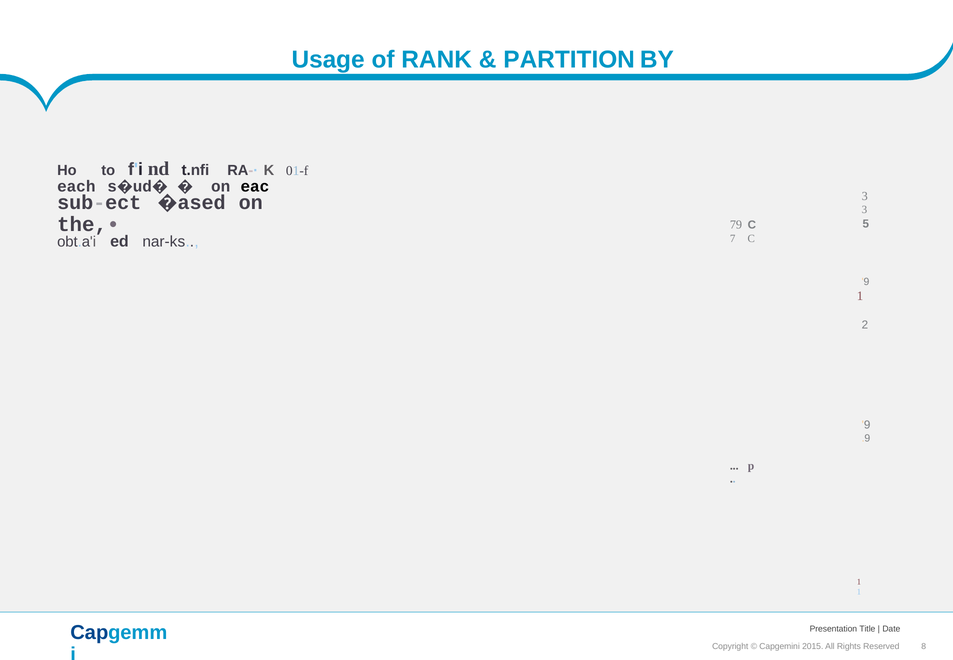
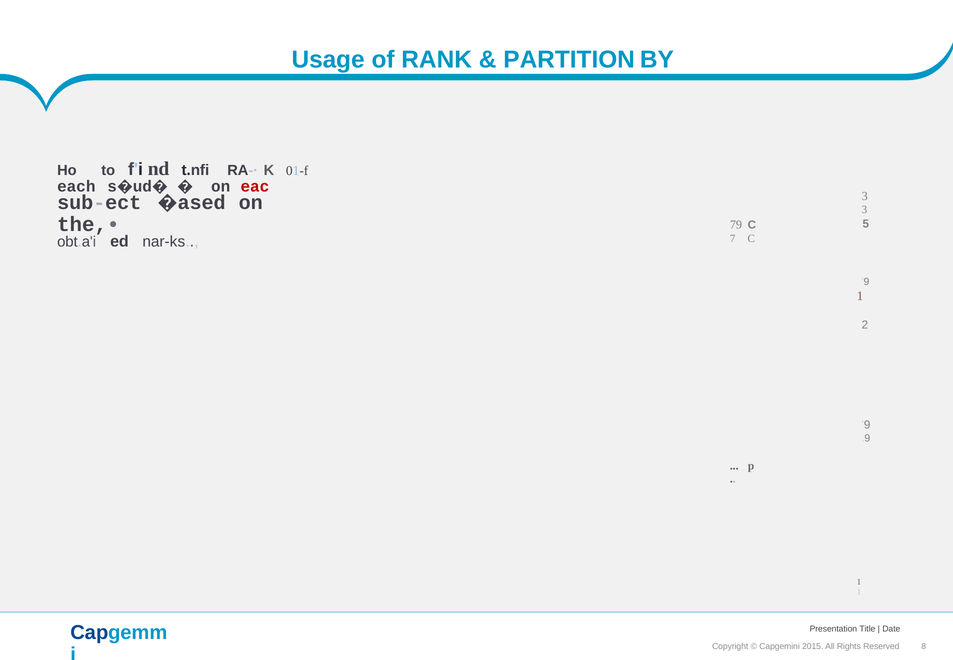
eac colour: black -> red
